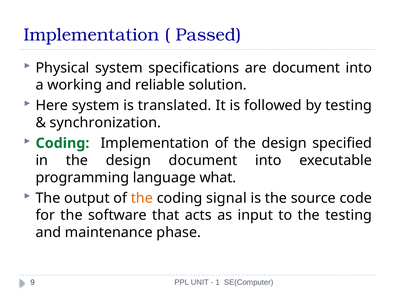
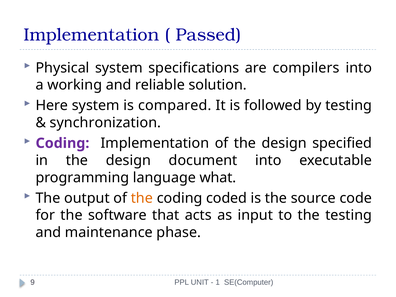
are document: document -> compilers
translated: translated -> compared
Coding at (62, 143) colour: green -> purple
signal: signal -> coded
